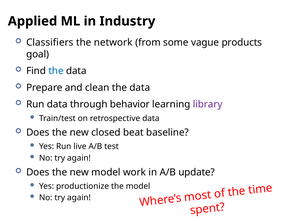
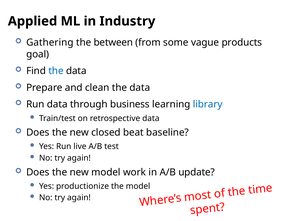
Classifiers: Classifiers -> Gathering
network: network -> between
behavior: behavior -> business
library colour: purple -> blue
